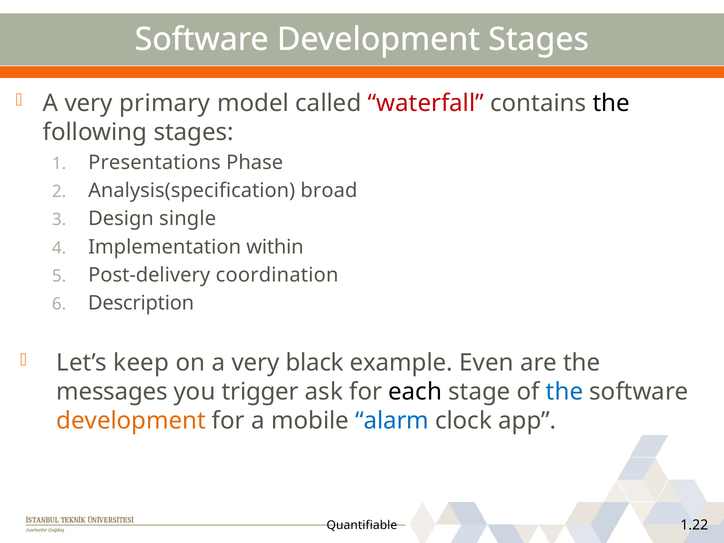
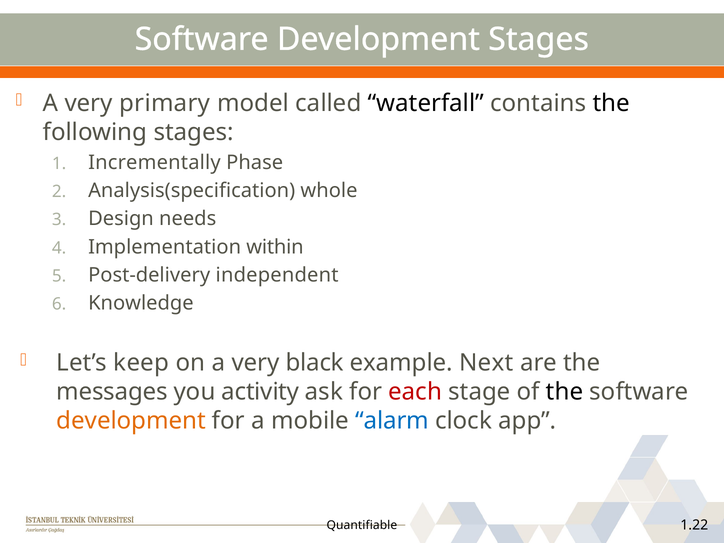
waterfall colour: red -> black
Presentations: Presentations -> Incrementally
broad: broad -> whole
single: single -> needs
coordination: coordination -> independent
Description: Description -> Knowledge
Even: Even -> Next
trigger: trigger -> activity
each colour: black -> red
the at (565, 392) colour: blue -> black
